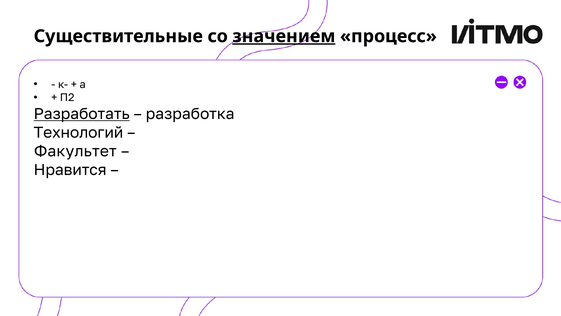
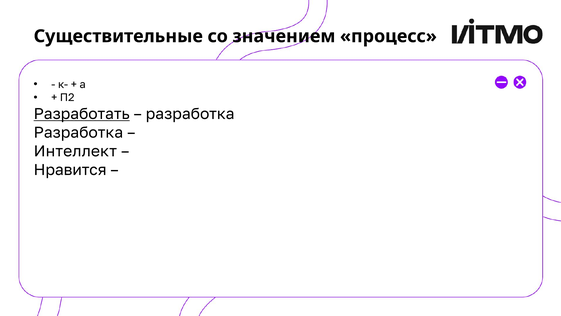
значением underline: present -> none
Технологий at (78, 133): Технологий -> Разработка
Факультет: Факультет -> Интеллект
